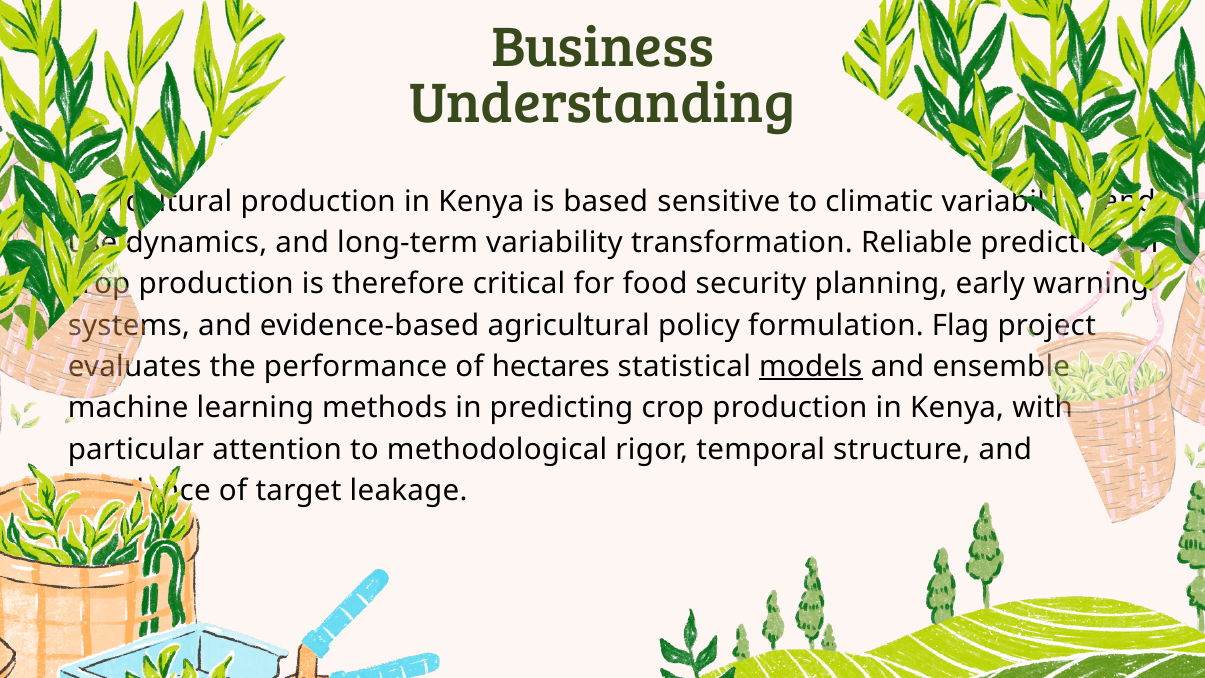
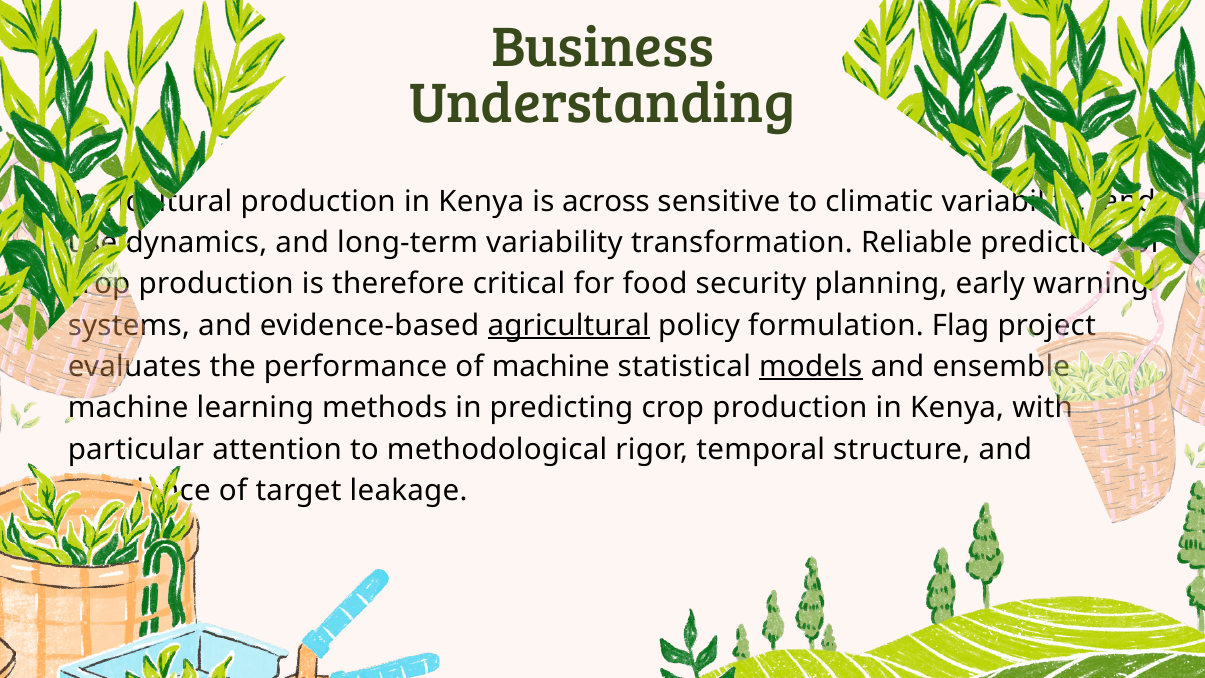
based: based -> across
agricultural at (569, 325) underline: none -> present
of hectares: hectares -> machine
